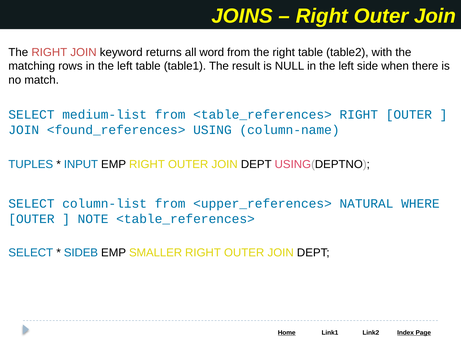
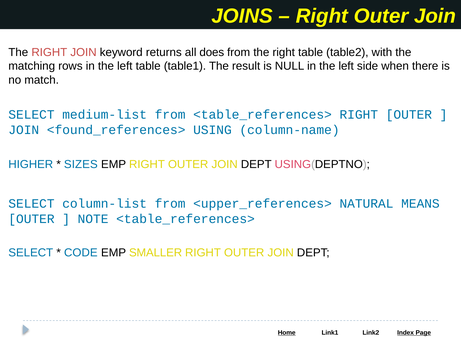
word: word -> does
TUPLES: TUPLES -> HIGHER
INPUT: INPUT -> SIZES
WHERE: WHERE -> MEANS
SIDEB: SIDEB -> CODE
